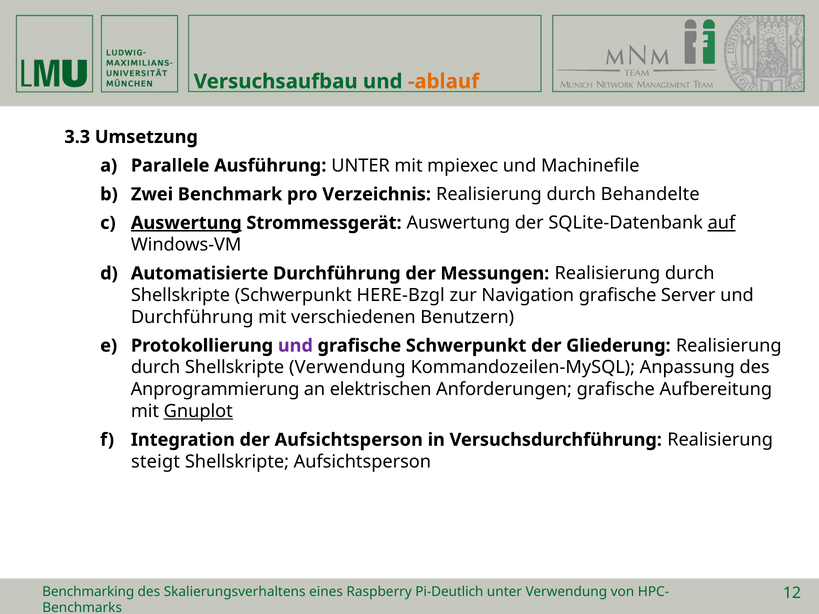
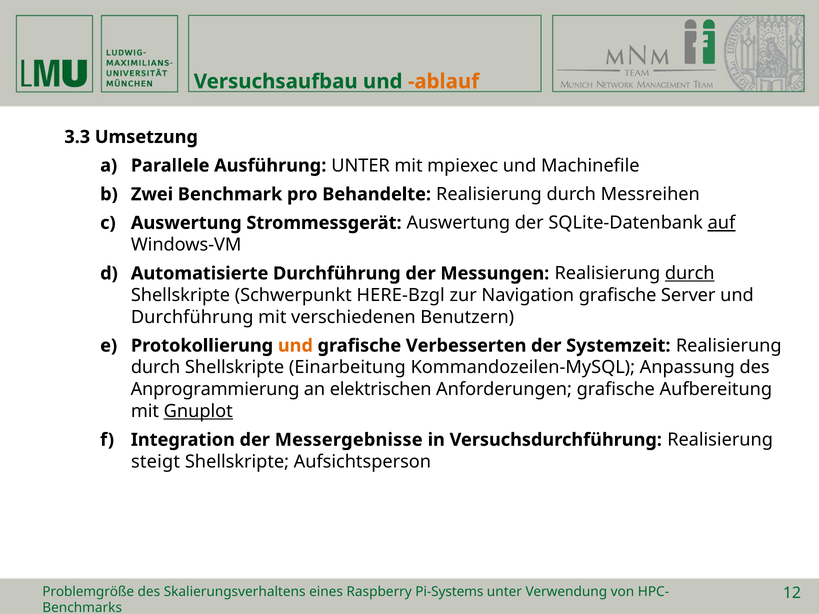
Verzeichnis: Verzeichnis -> Behandelte
Behandelte: Behandelte -> Messreihen
Auswertung at (186, 223) underline: present -> none
durch at (690, 273) underline: none -> present
und at (295, 346) colour: purple -> orange
grafische Schwerpunkt: Schwerpunkt -> Verbesserten
Gliederung: Gliederung -> Systemzeit
Shellskripte Verwendung: Verwendung -> Einarbeitung
der Aufsichtsperson: Aufsichtsperson -> Messergebnisse
Benchmarking: Benchmarking -> Problemgröße
Pi-Deutlich: Pi-Deutlich -> Pi-Systems
